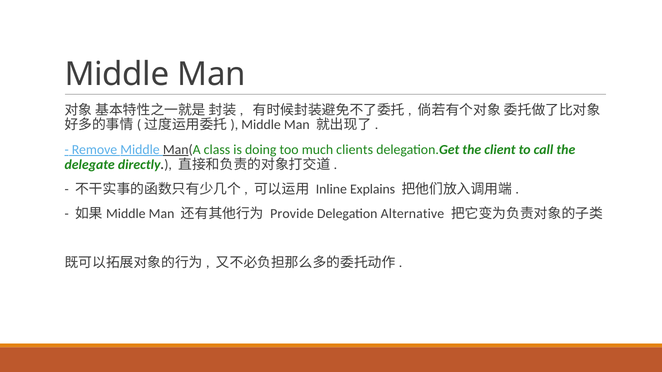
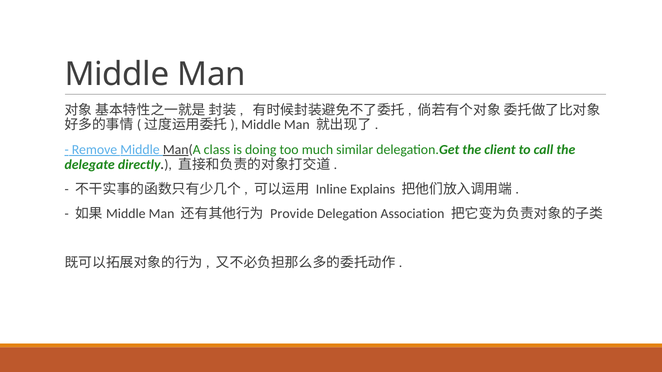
clients: clients -> similar
Alternative: Alternative -> Association
